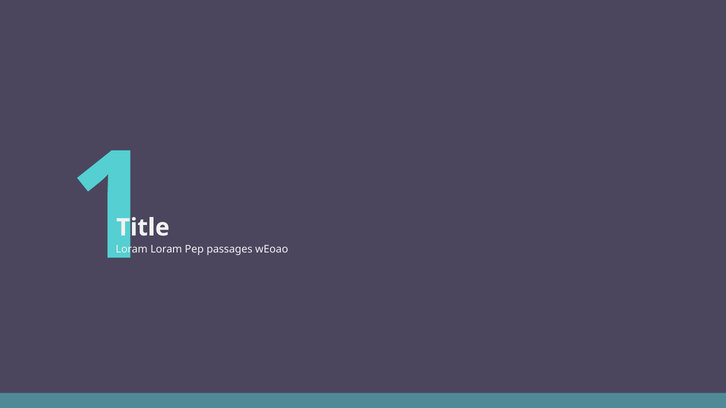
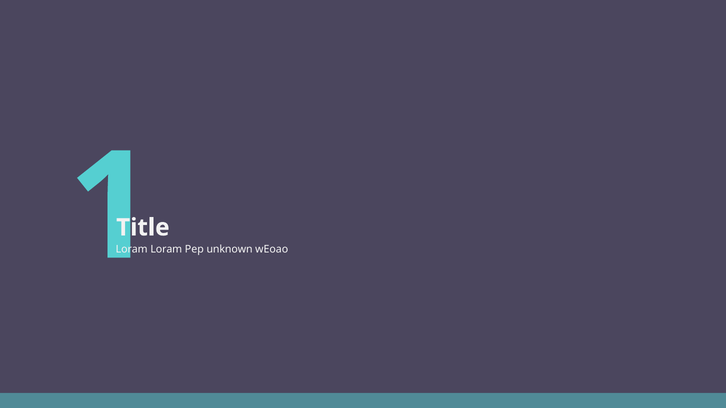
passages: passages -> unknown
